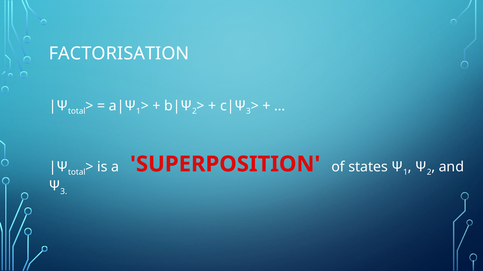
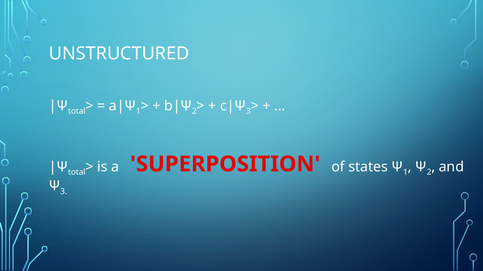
FACTORISATION: FACTORISATION -> UNSTRUCTURED
